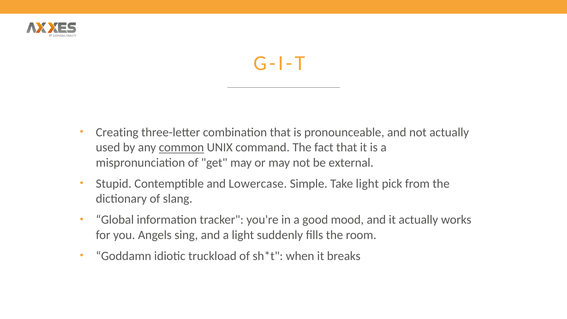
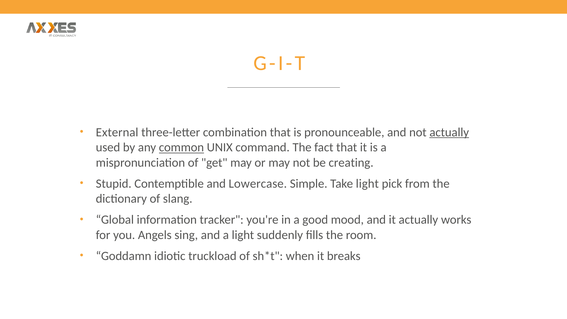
Creating: Creating -> External
actually at (449, 132) underline: none -> present
external: external -> creating
